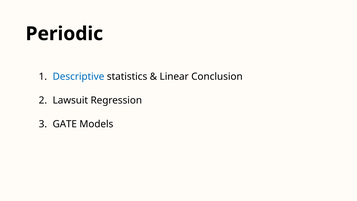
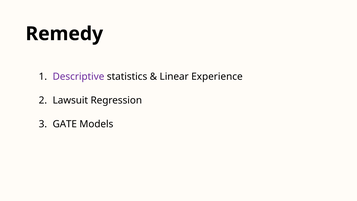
Periodic: Periodic -> Remedy
Descriptive colour: blue -> purple
Conclusion: Conclusion -> Experience
